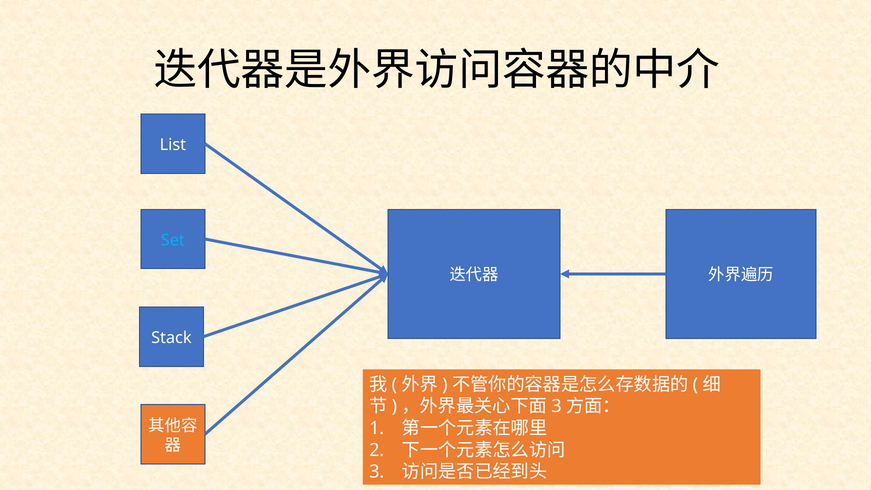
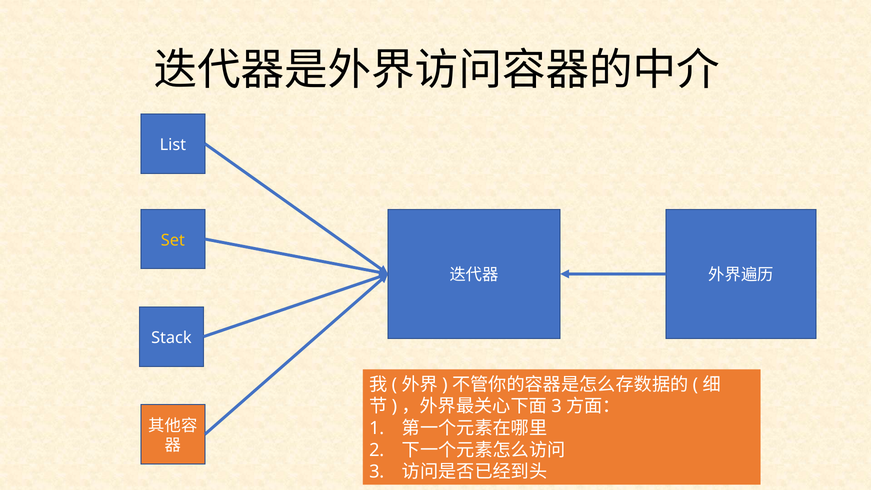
Set colour: light blue -> yellow
